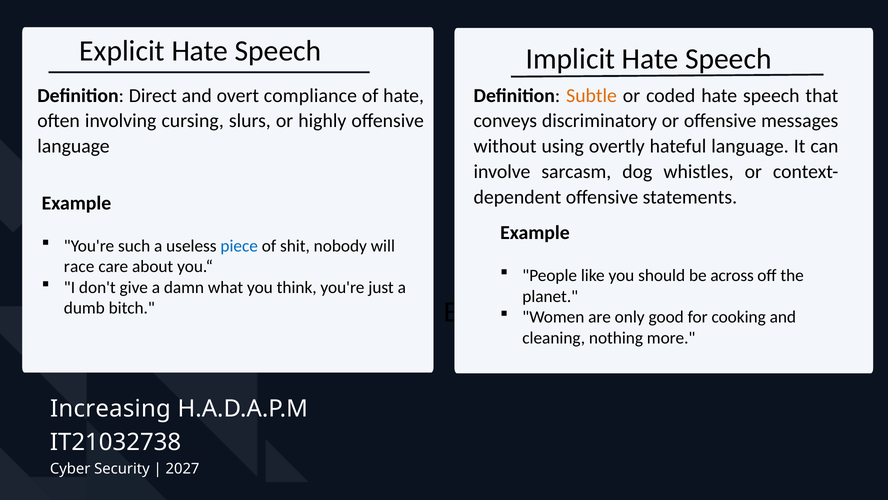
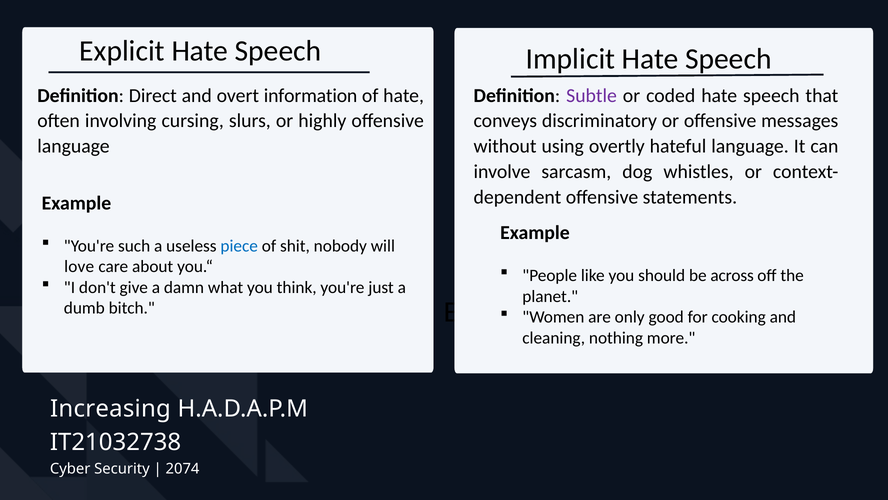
compliance: compliance -> information
Subtle colour: orange -> purple
race: race -> love
2027: 2027 -> 2074
